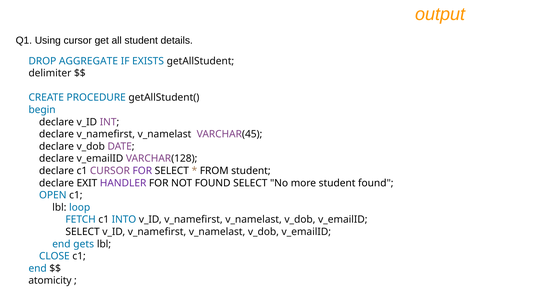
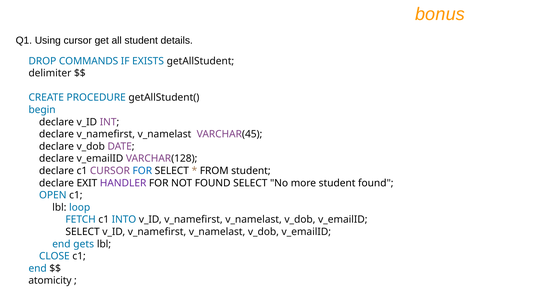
output: output -> bonus
AGGREGATE: AGGREGATE -> COMMANDS
FOR at (142, 171) colour: purple -> blue
